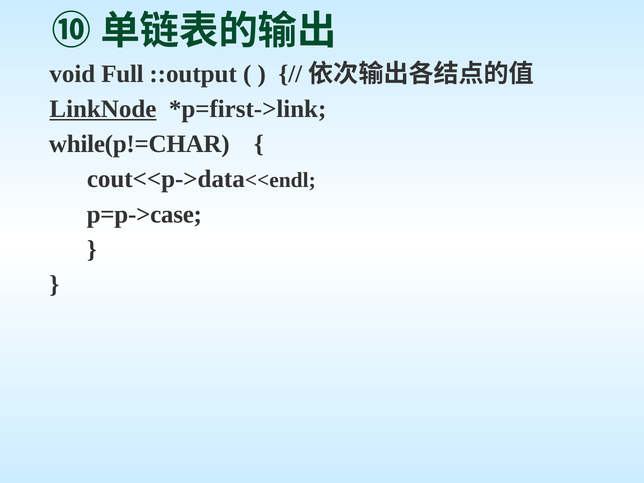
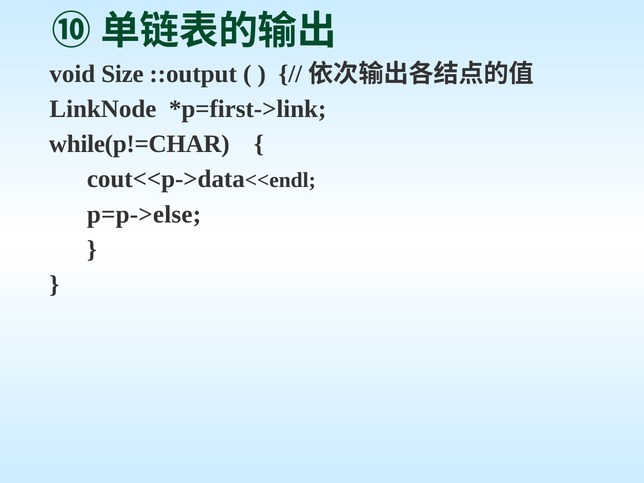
Full: Full -> Size
LinkNode underline: present -> none
p=p->case: p=p->case -> p=p->else
